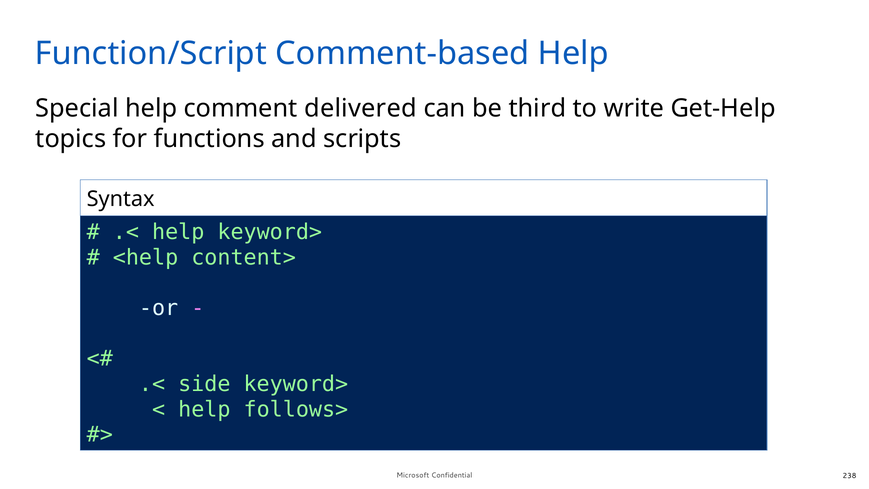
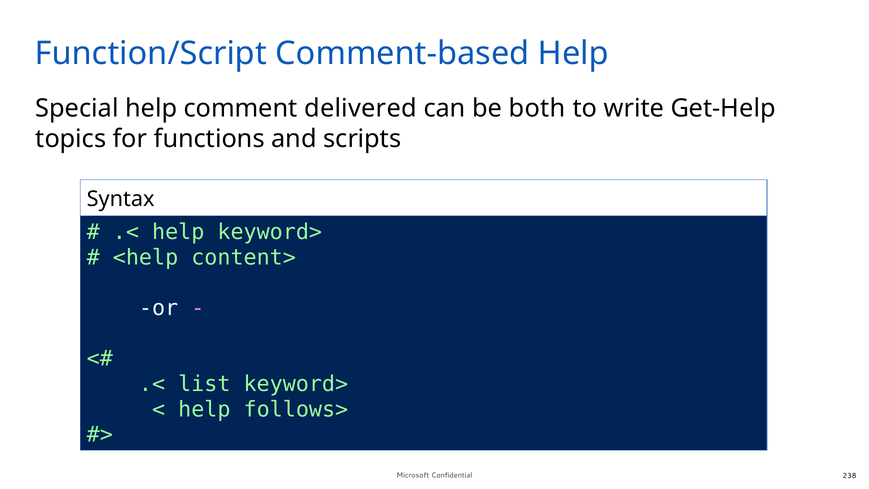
third: third -> both
side: side -> list
